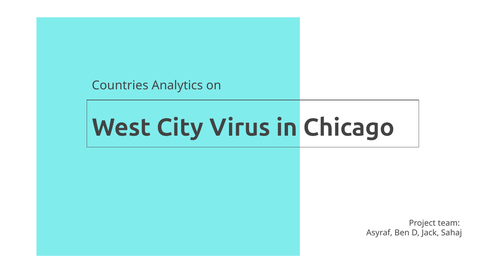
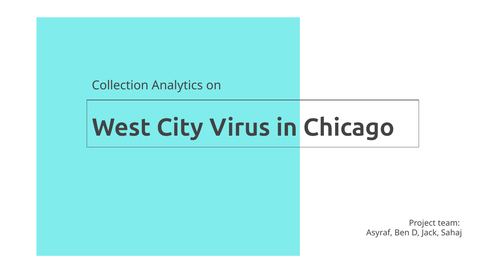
Countries: Countries -> Collection
